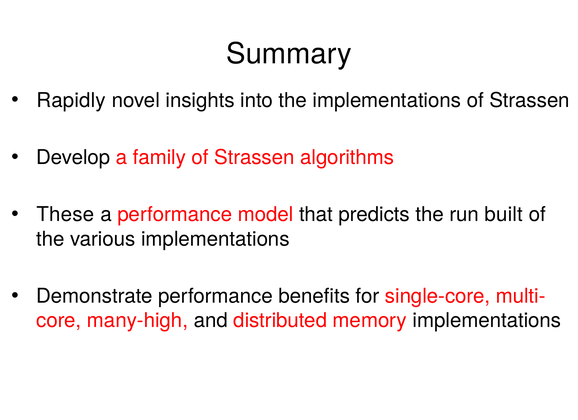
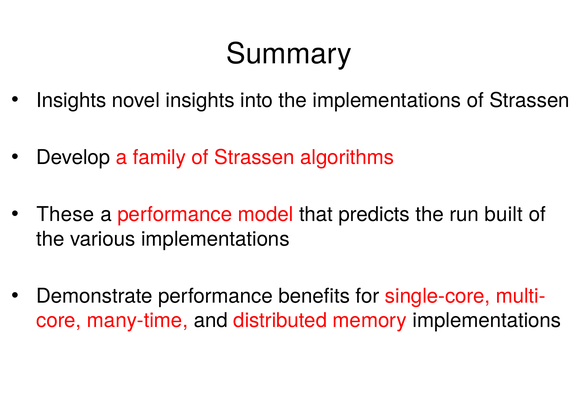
Rapidly at (71, 100): Rapidly -> Insights
many-high: many-high -> many-time
